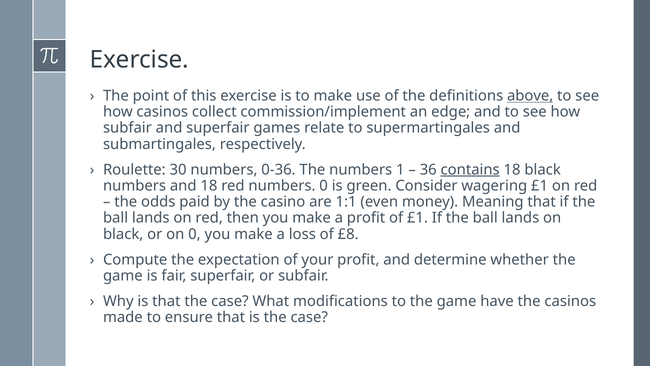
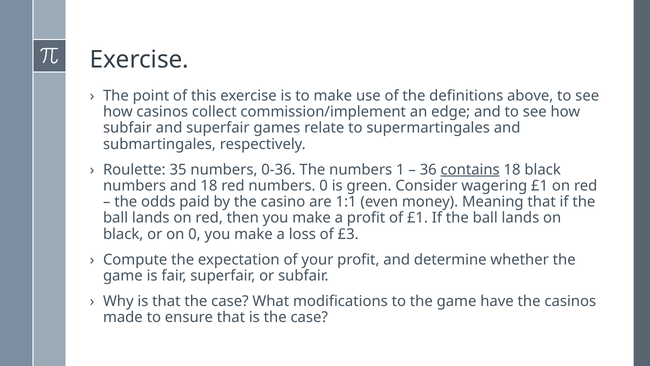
above underline: present -> none
30: 30 -> 35
£8: £8 -> £3
